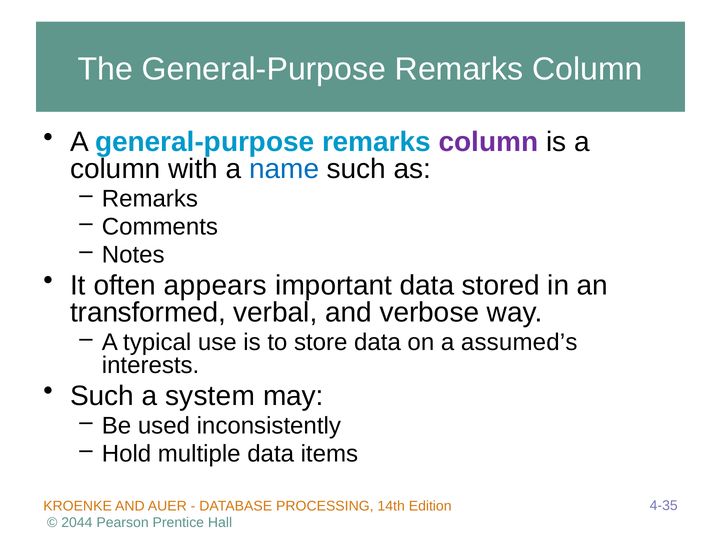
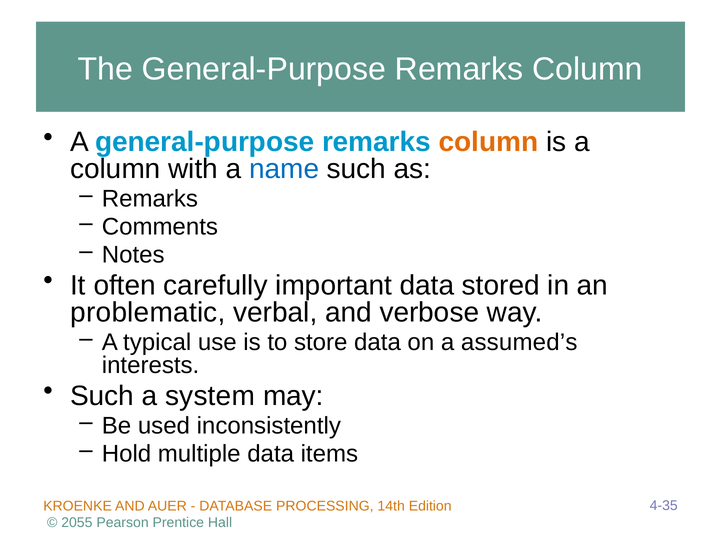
column at (488, 142) colour: purple -> orange
appears: appears -> carefully
transformed: transformed -> problematic
2044: 2044 -> 2055
